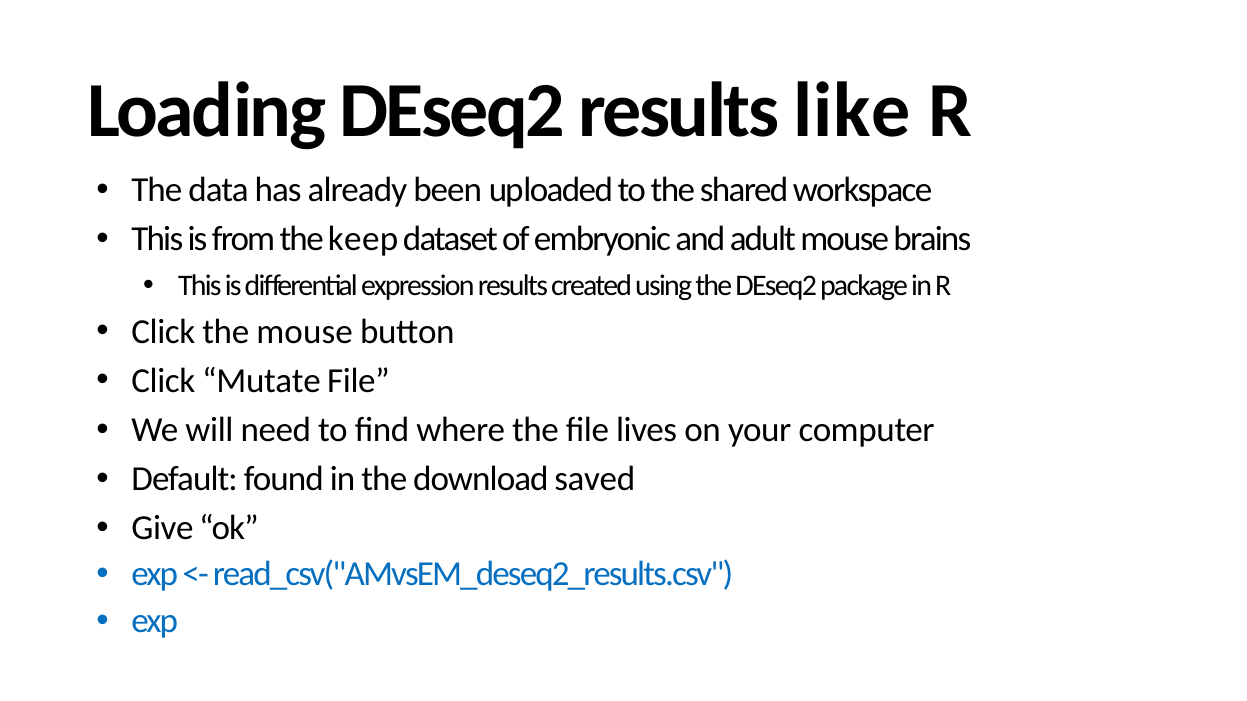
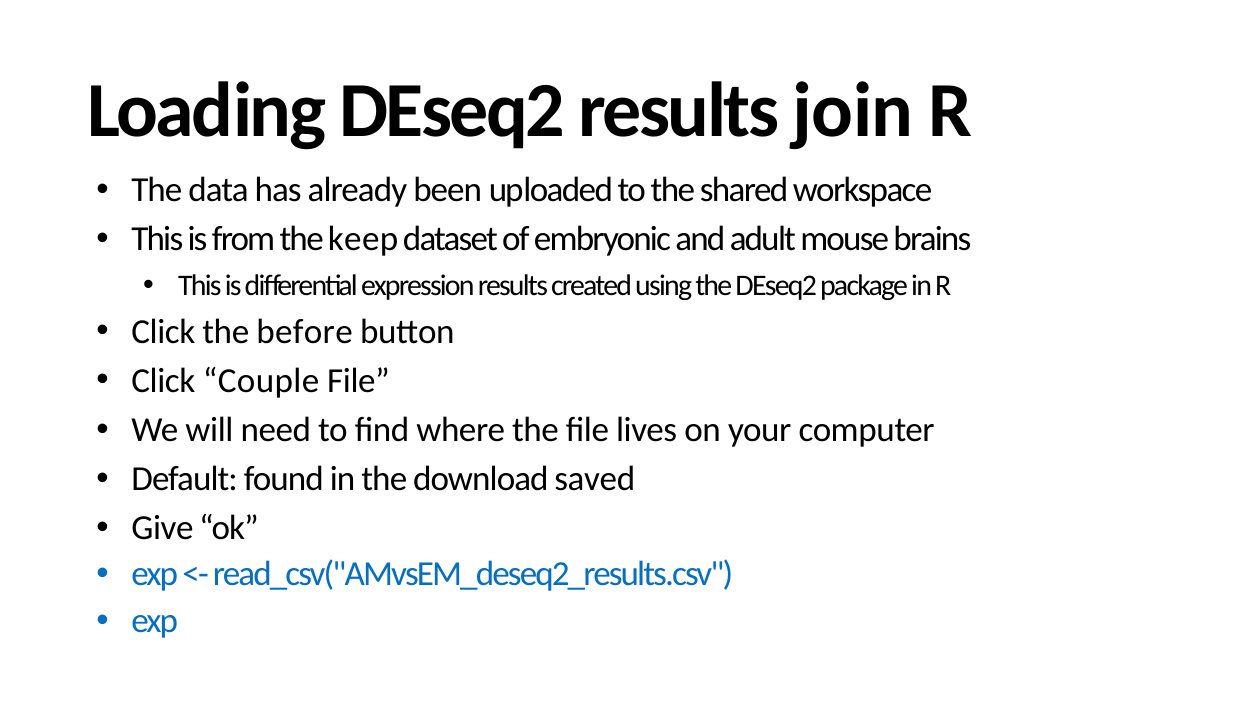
like: like -> join
the mouse: mouse -> before
Mutate: Mutate -> Couple
